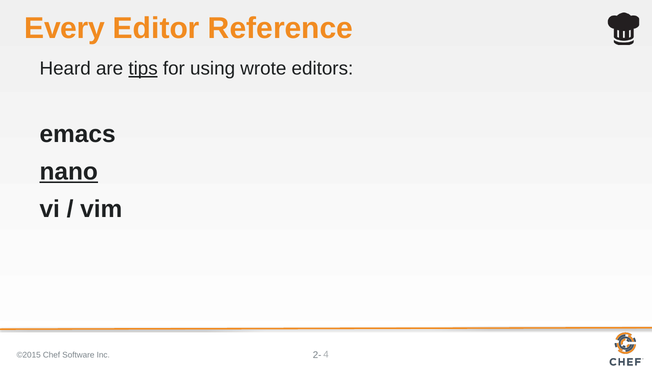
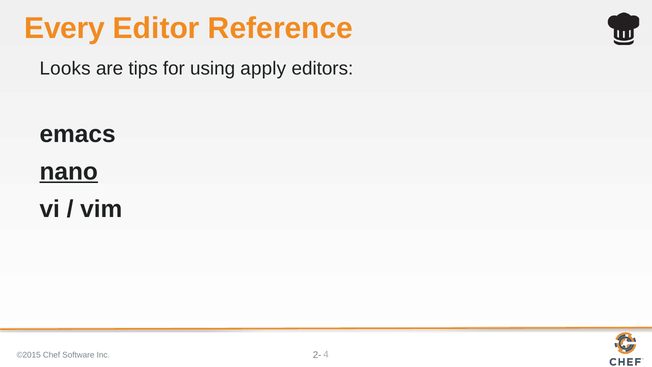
Heard: Heard -> Looks
tips underline: present -> none
wrote: wrote -> apply
